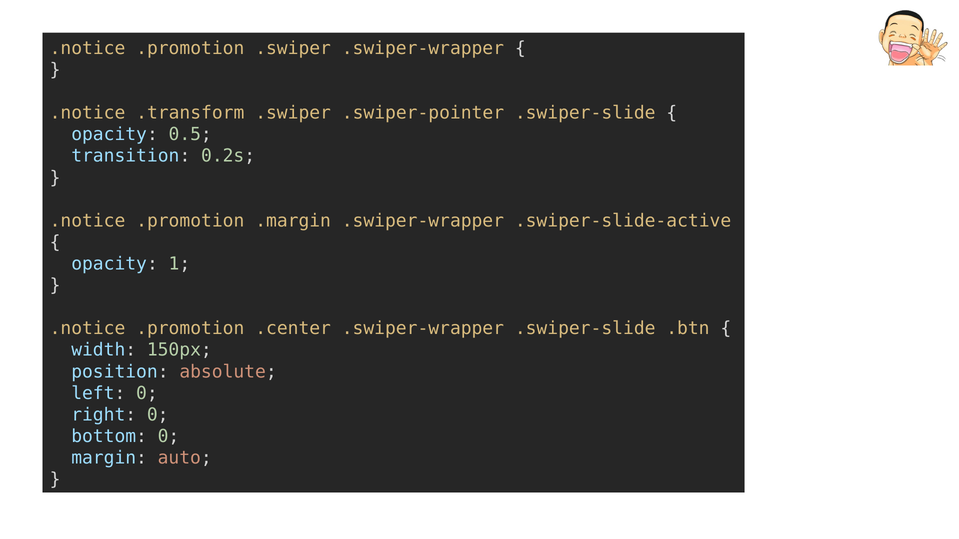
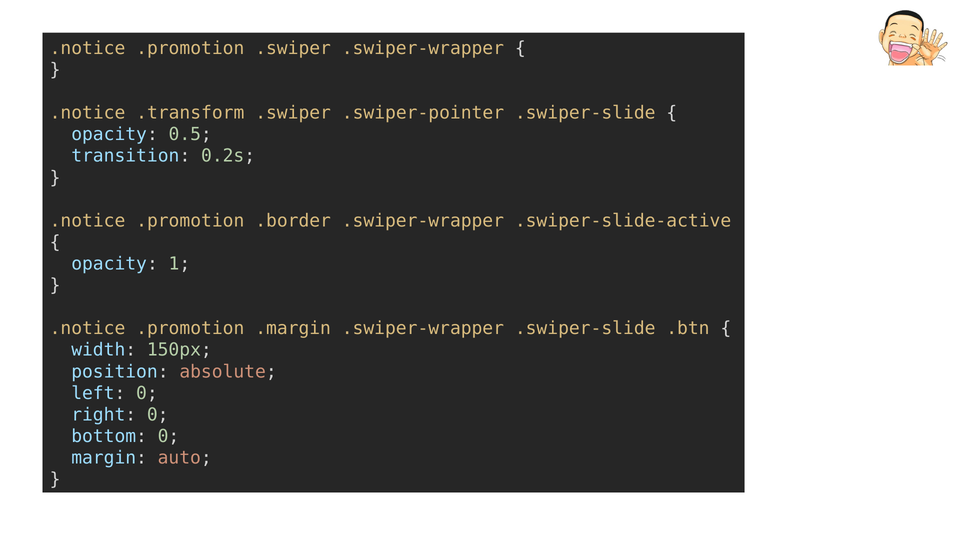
.margin: .margin -> .border
.center: .center -> .margin
